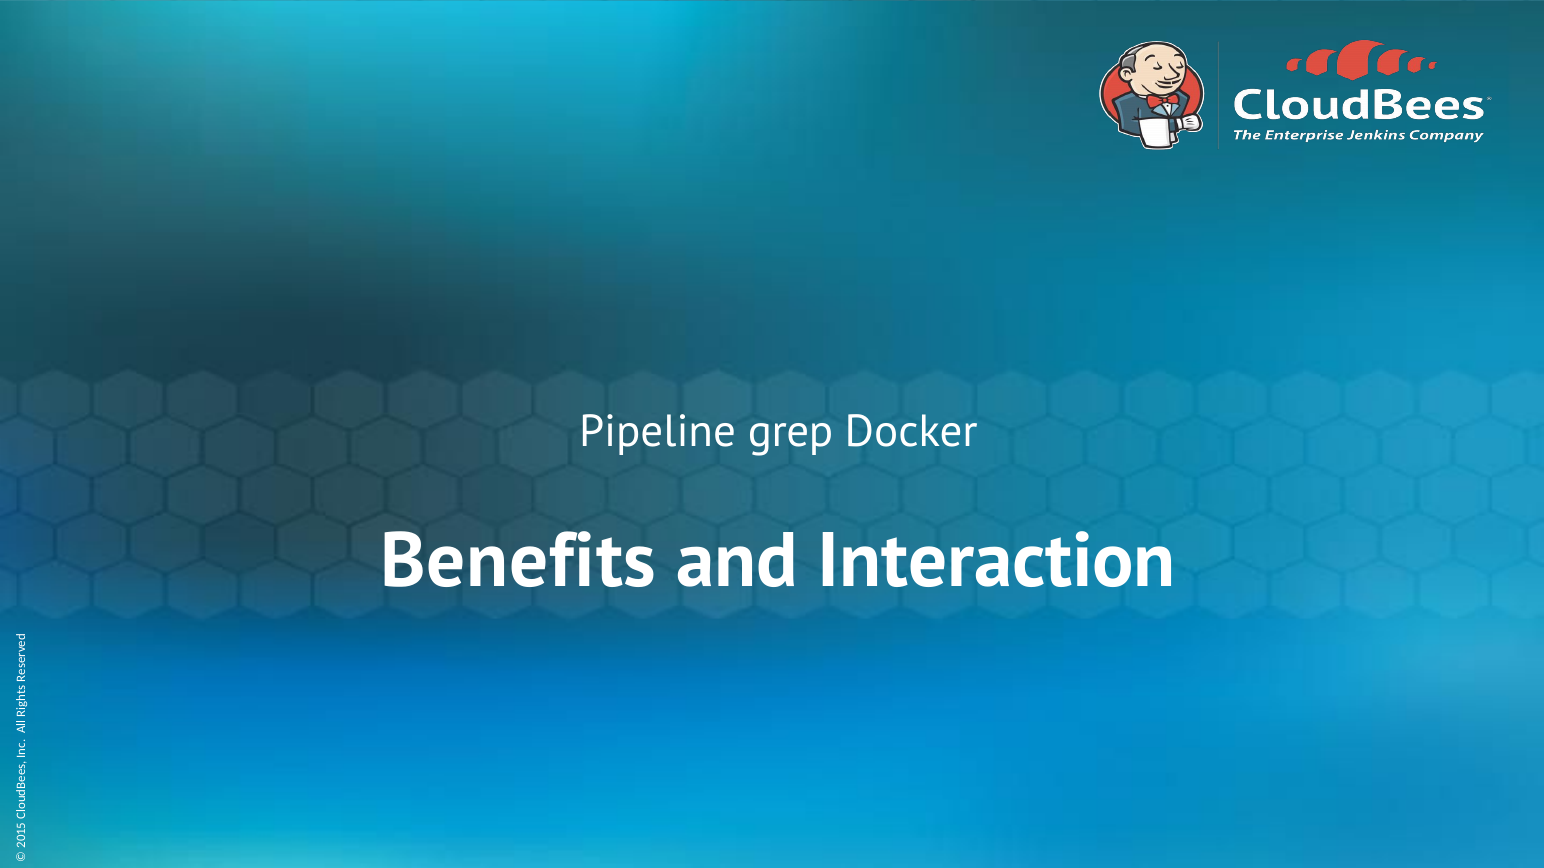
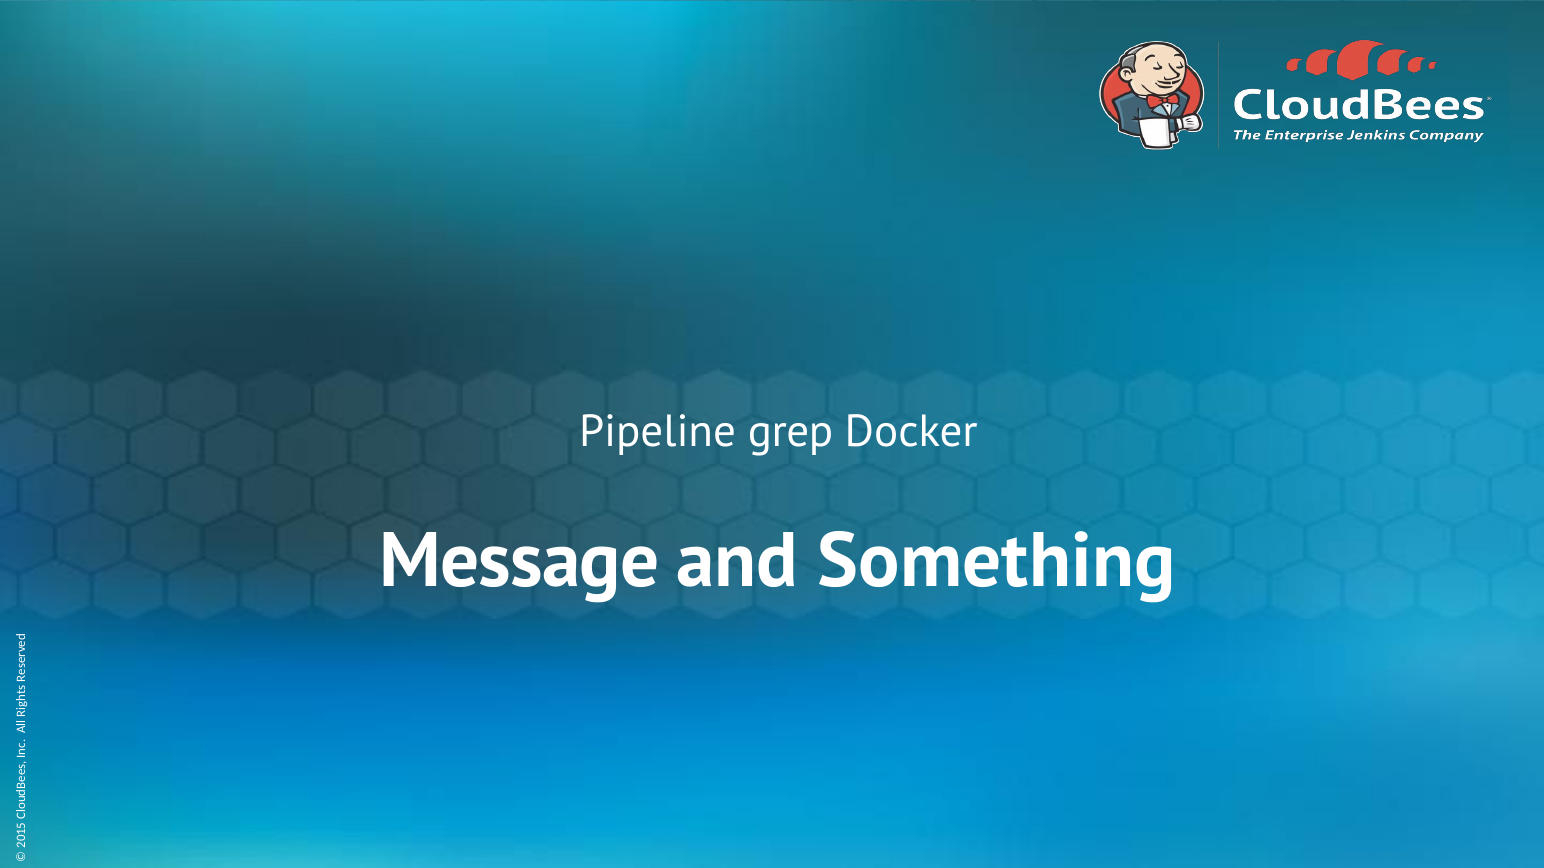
Benefits: Benefits -> Message
Interaction: Interaction -> Something
